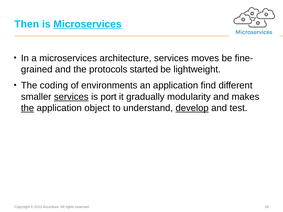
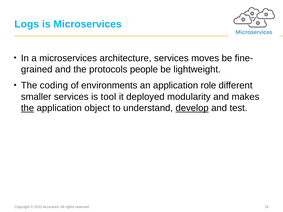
Then: Then -> Logs
Microservices at (88, 24) underline: present -> none
started: started -> people
find: find -> role
services at (71, 97) underline: present -> none
port: port -> tool
gradually: gradually -> deployed
